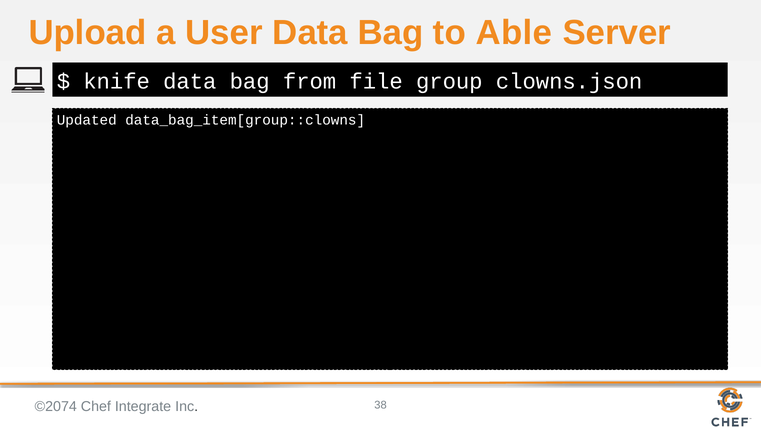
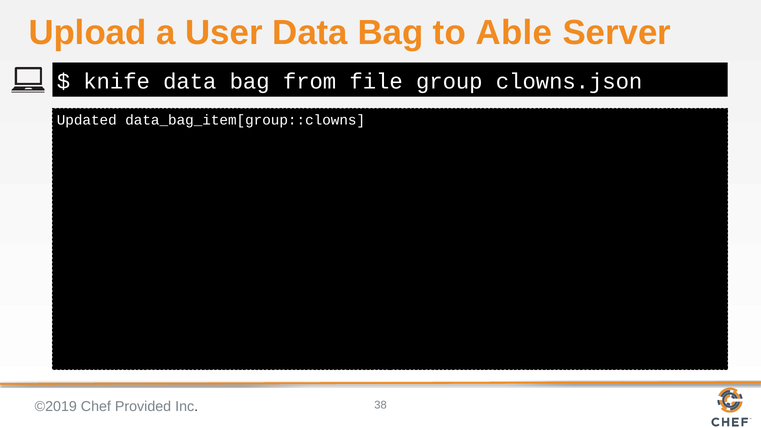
©2074: ©2074 -> ©2019
Integrate: Integrate -> Provided
